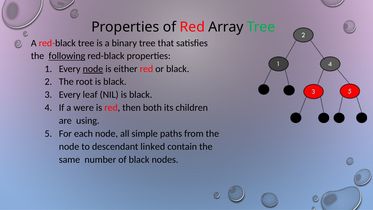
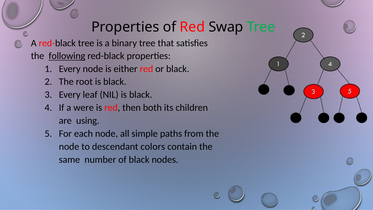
Array: Array -> Swap
node at (93, 69) underline: present -> none
linked: linked -> colors
